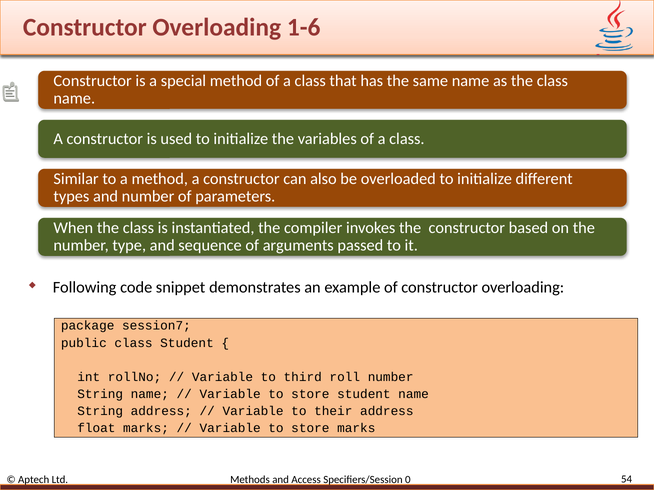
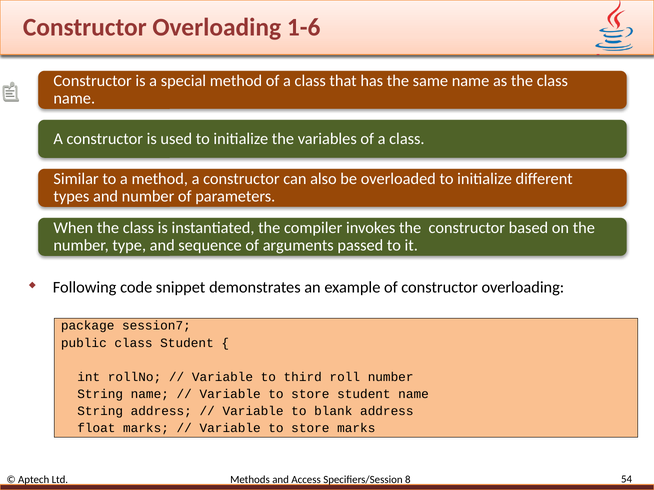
their: their -> blank
0: 0 -> 8
